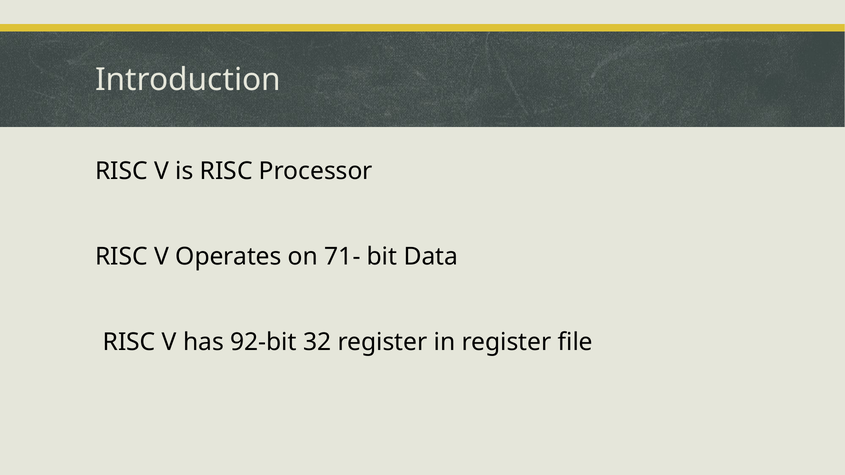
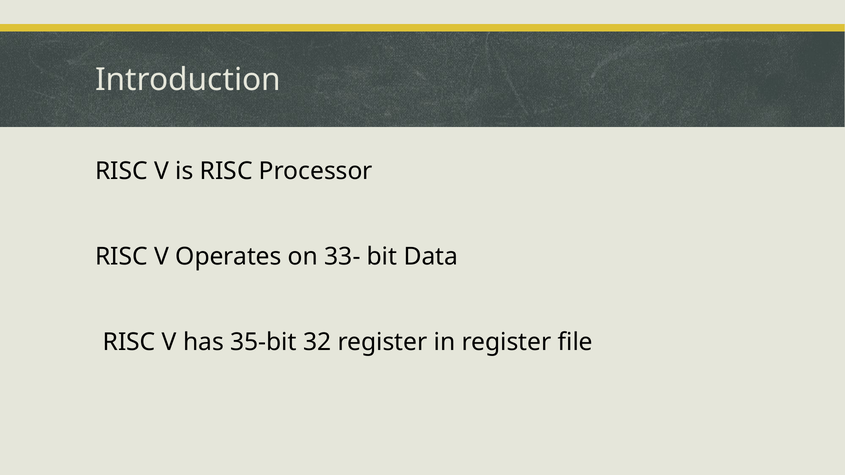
71-: 71- -> 33-
92-bit: 92-bit -> 35-bit
